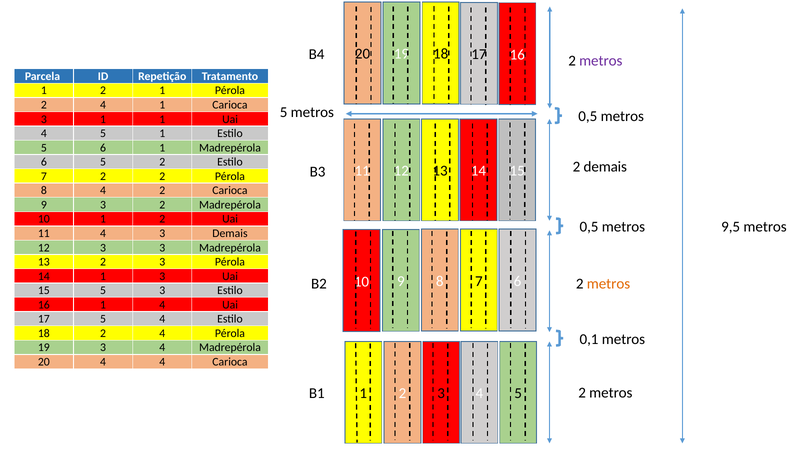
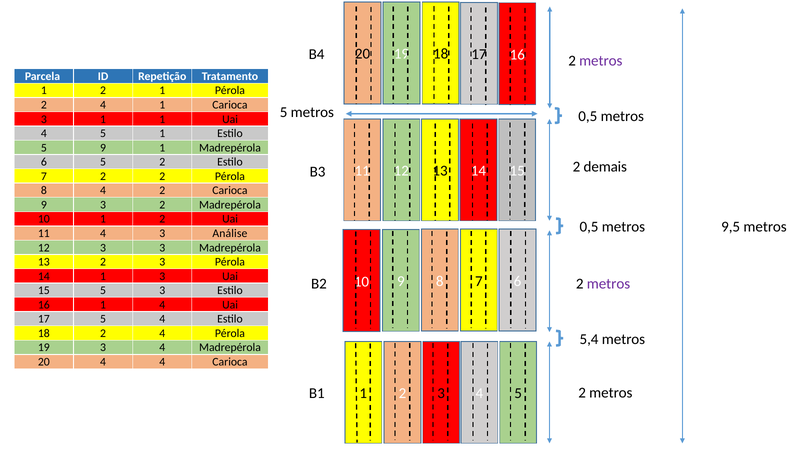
5 6: 6 -> 9
3 Demais: Demais -> Análise
metros at (609, 284) colour: orange -> purple
0,1: 0,1 -> 5,4
